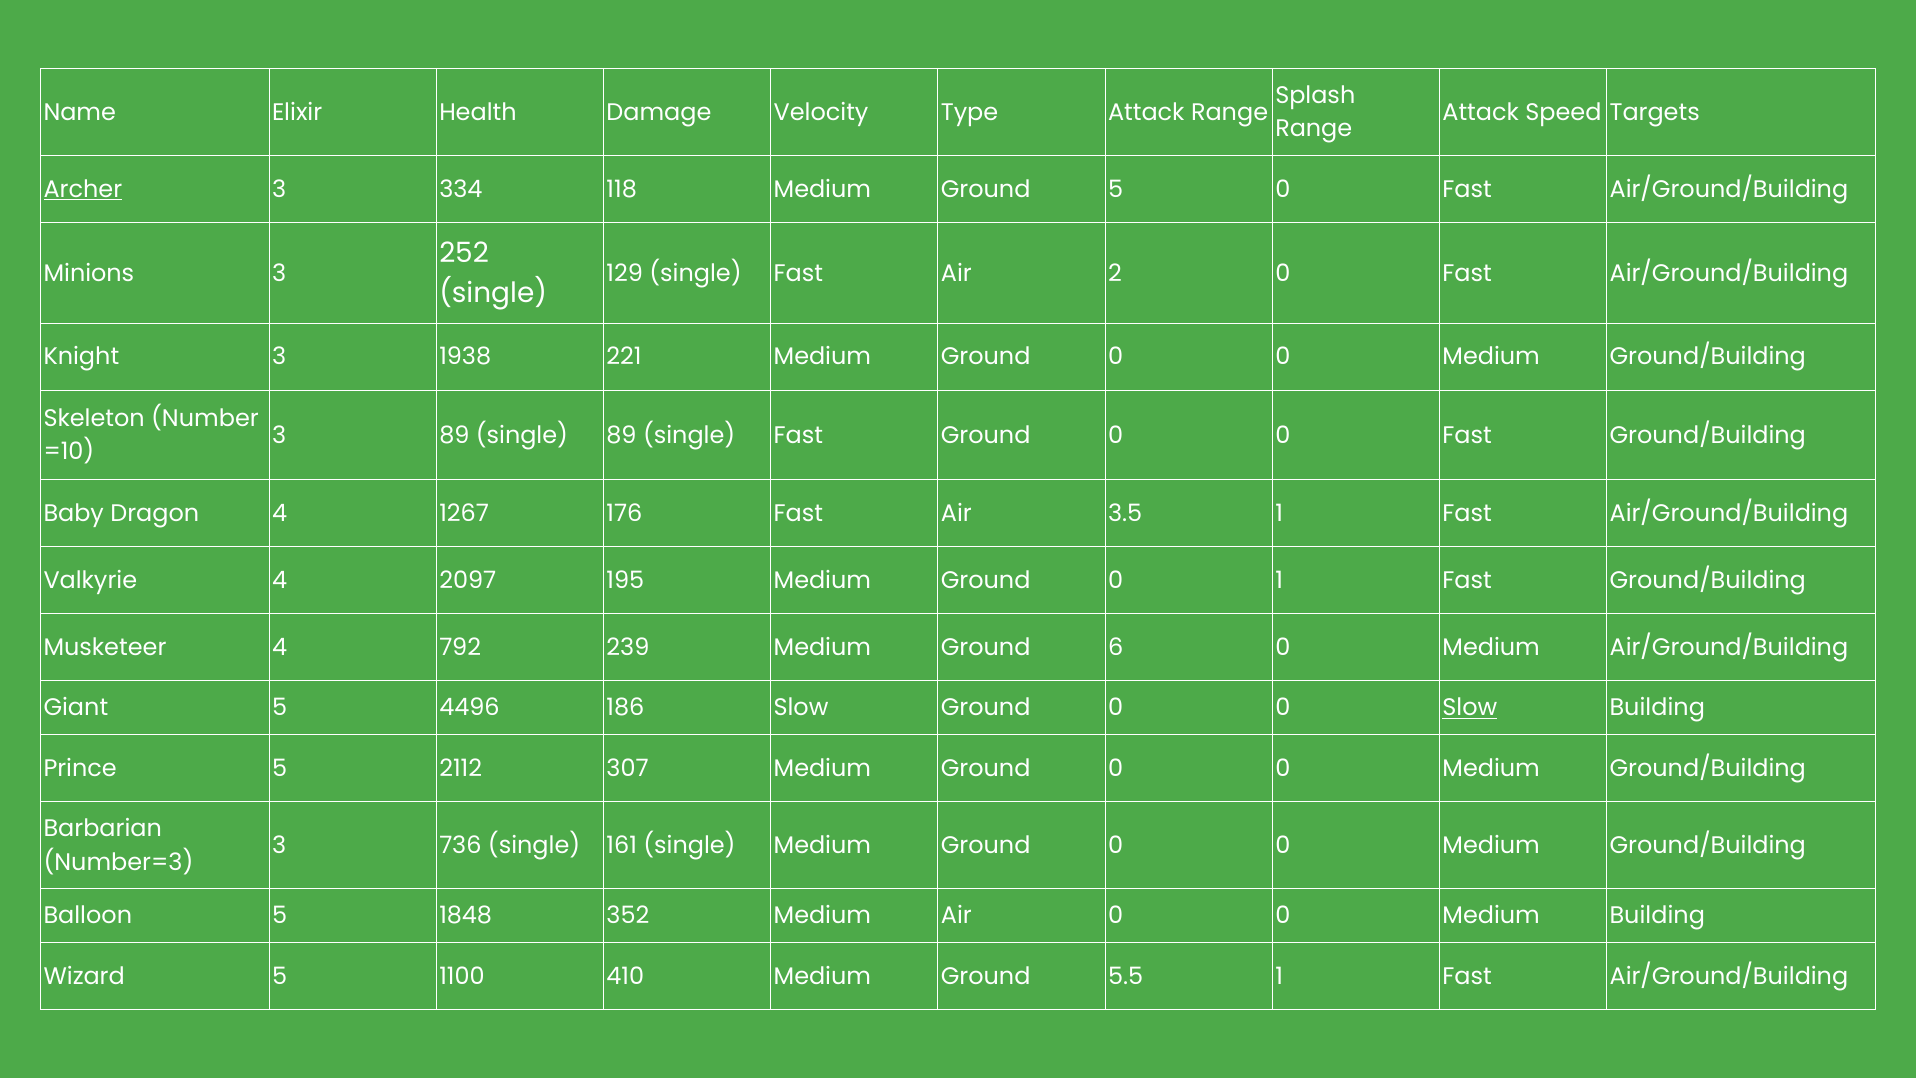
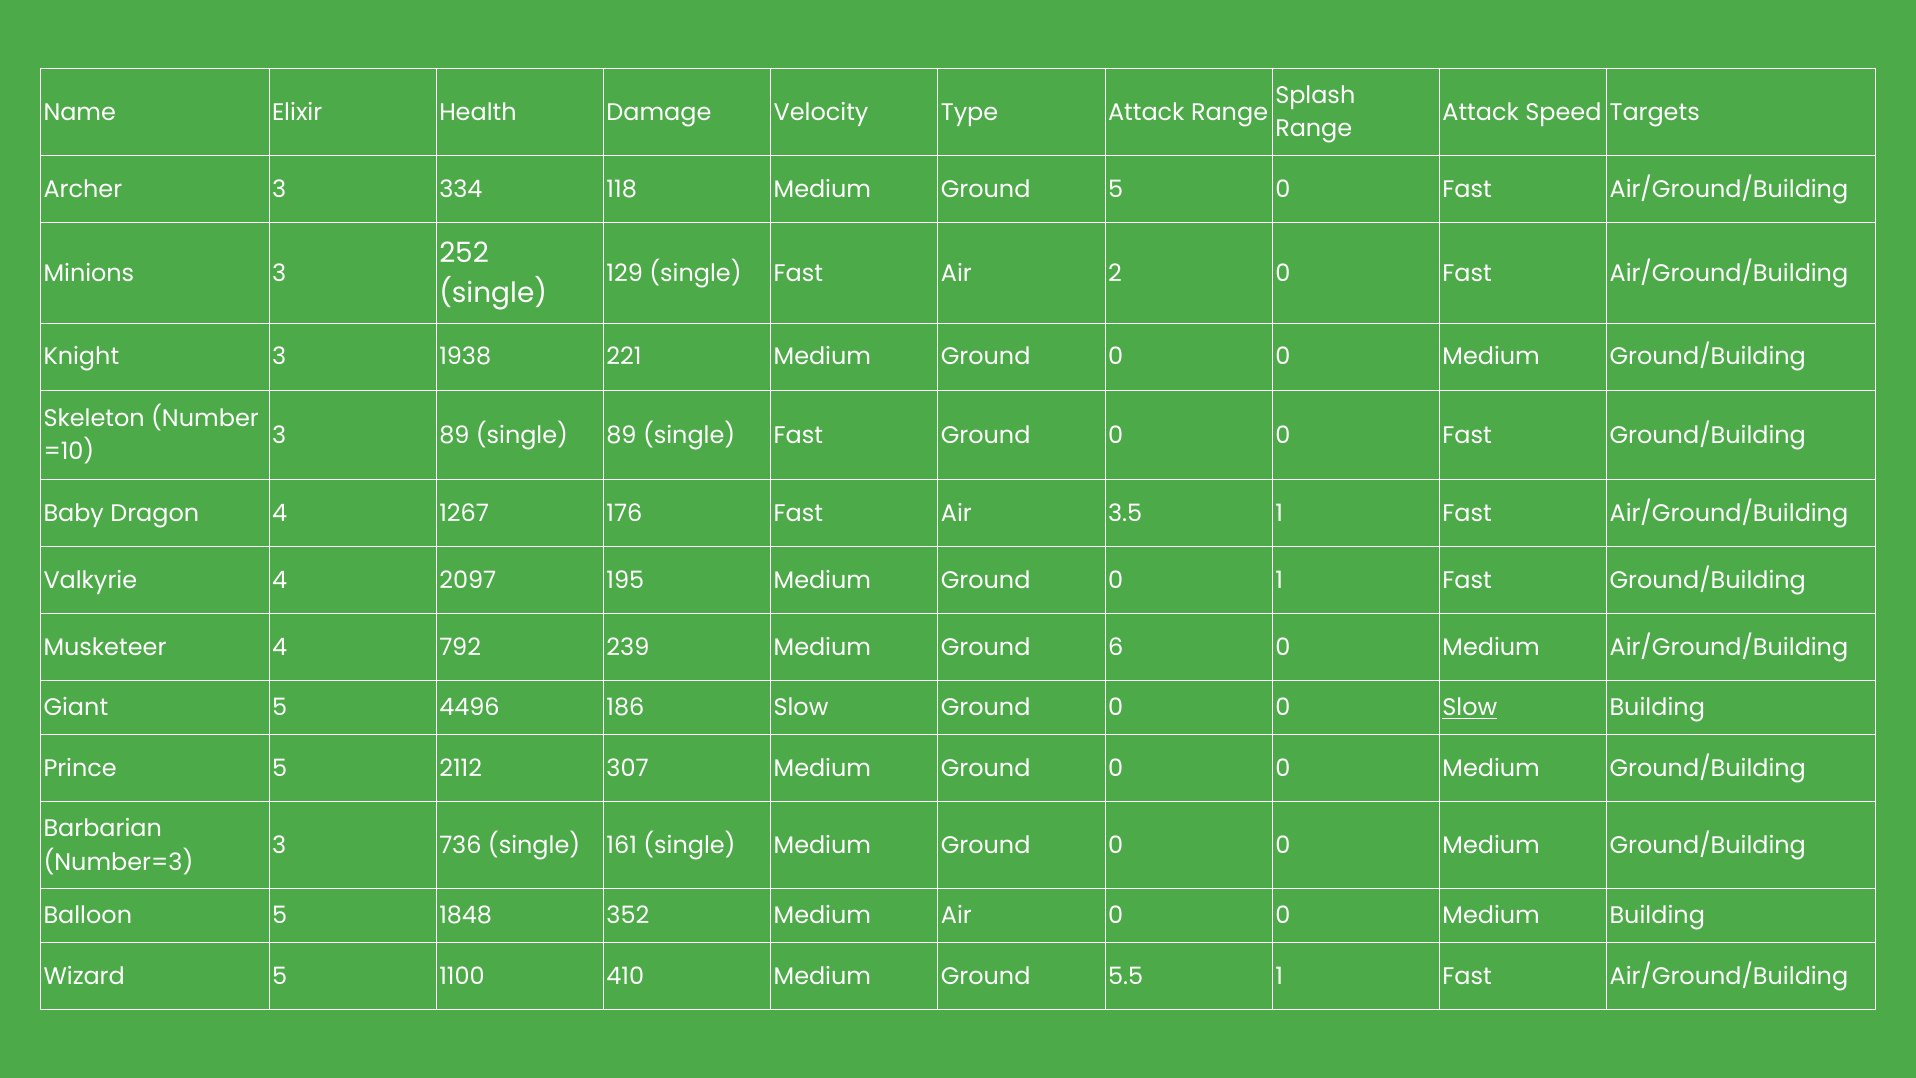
Archer underline: present -> none
